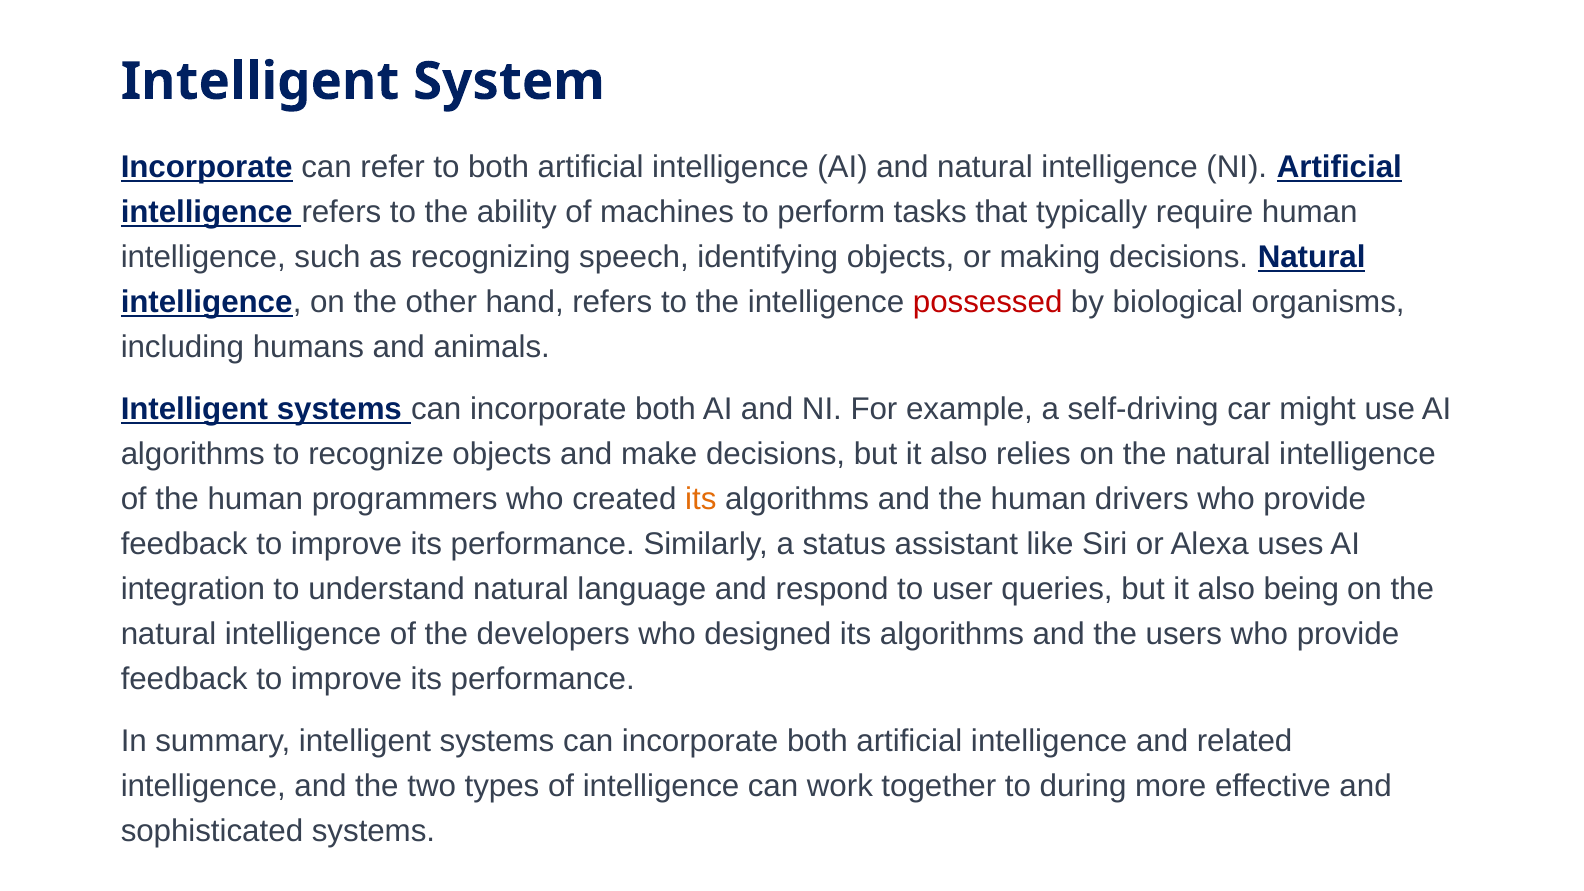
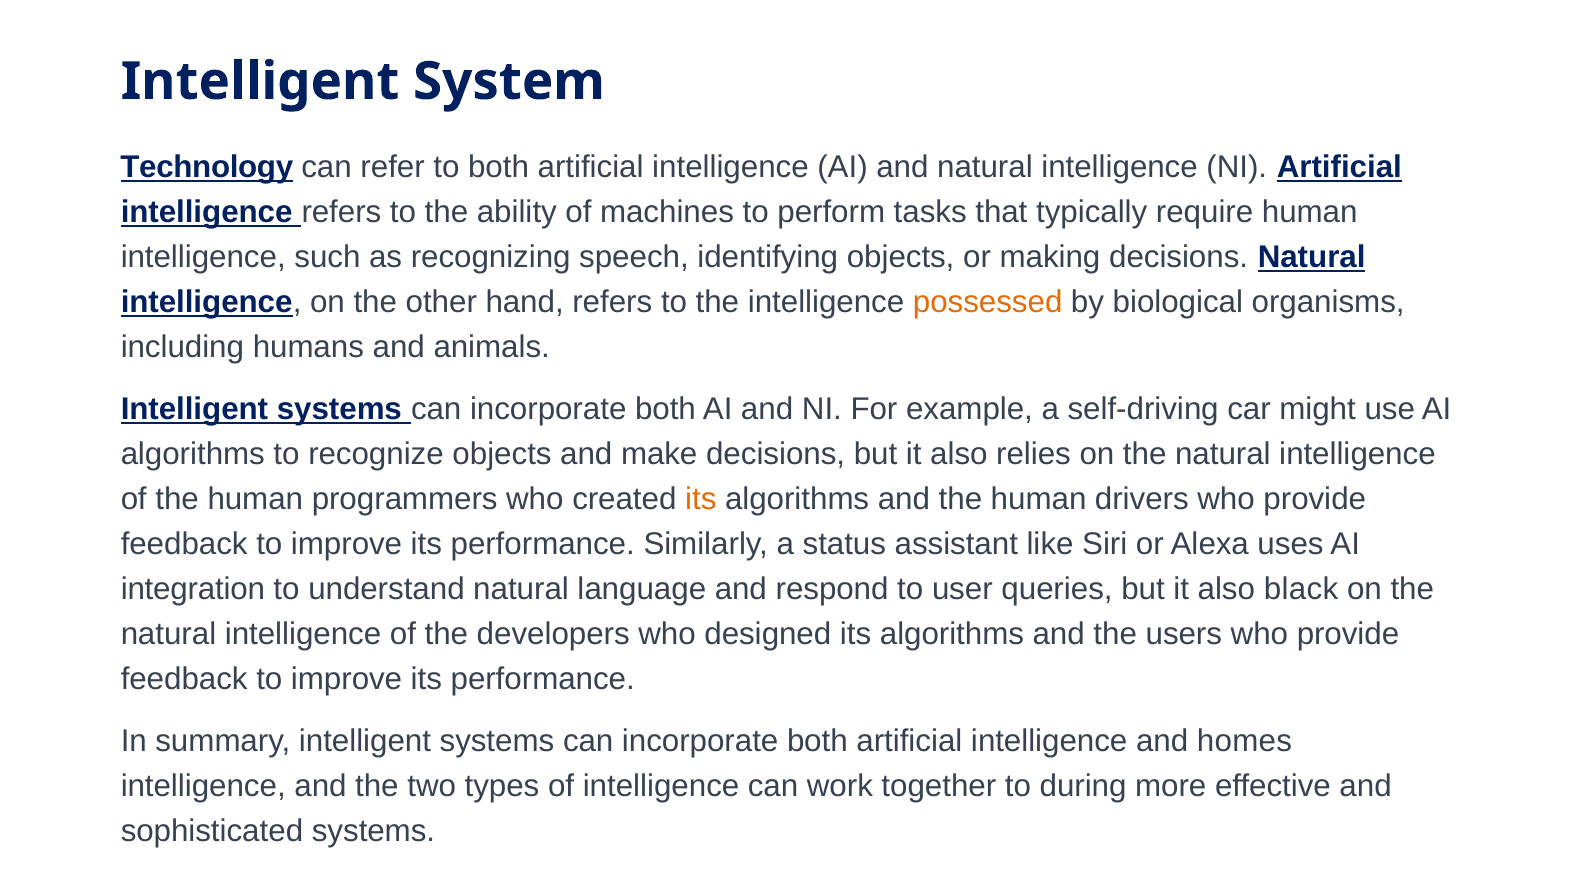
Incorporate at (207, 167): Incorporate -> Technology
possessed colour: red -> orange
being: being -> black
related: related -> homes
